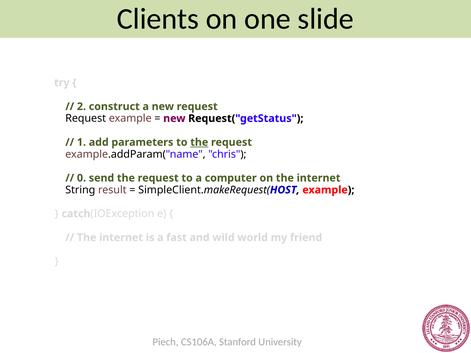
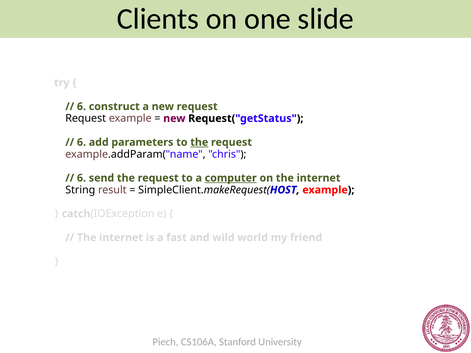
2 at (81, 107): 2 -> 6
1 at (81, 142): 1 -> 6
0 at (81, 178): 0 -> 6
computer underline: none -> present
